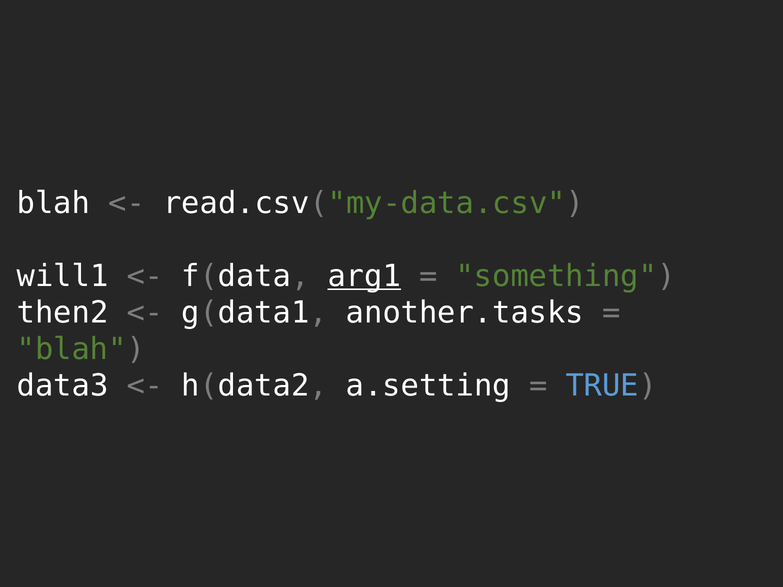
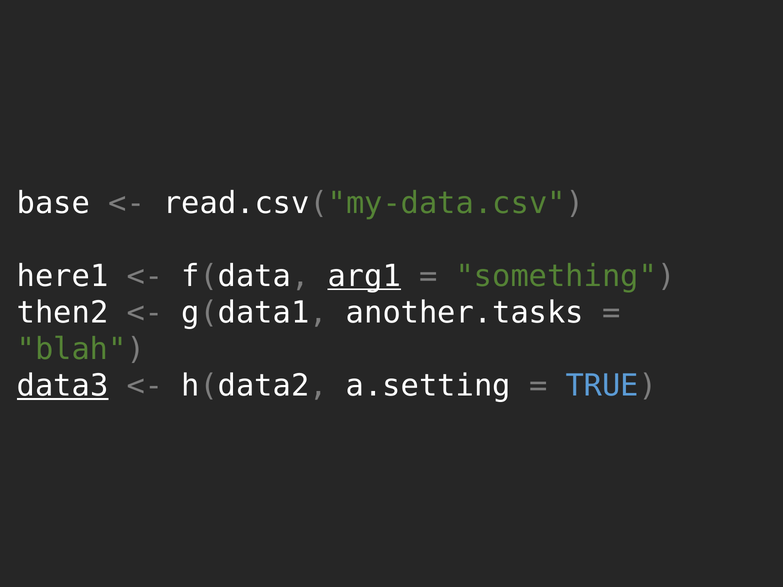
blah at (53, 203): blah -> base
will1: will1 -> here1
data3 underline: none -> present
